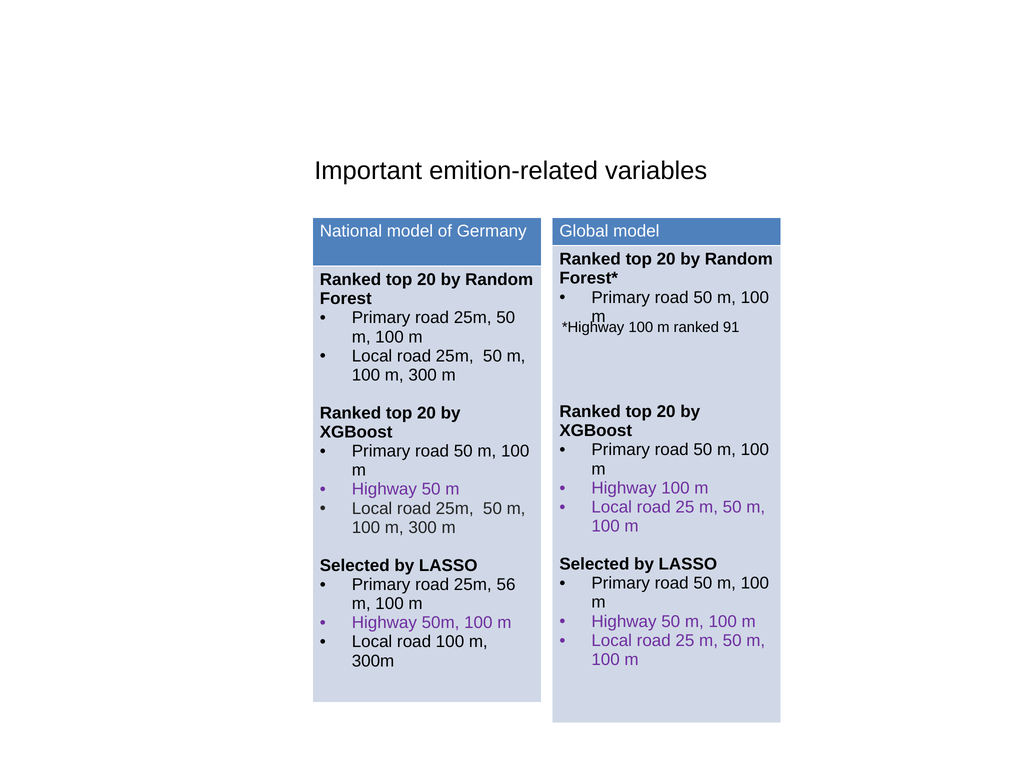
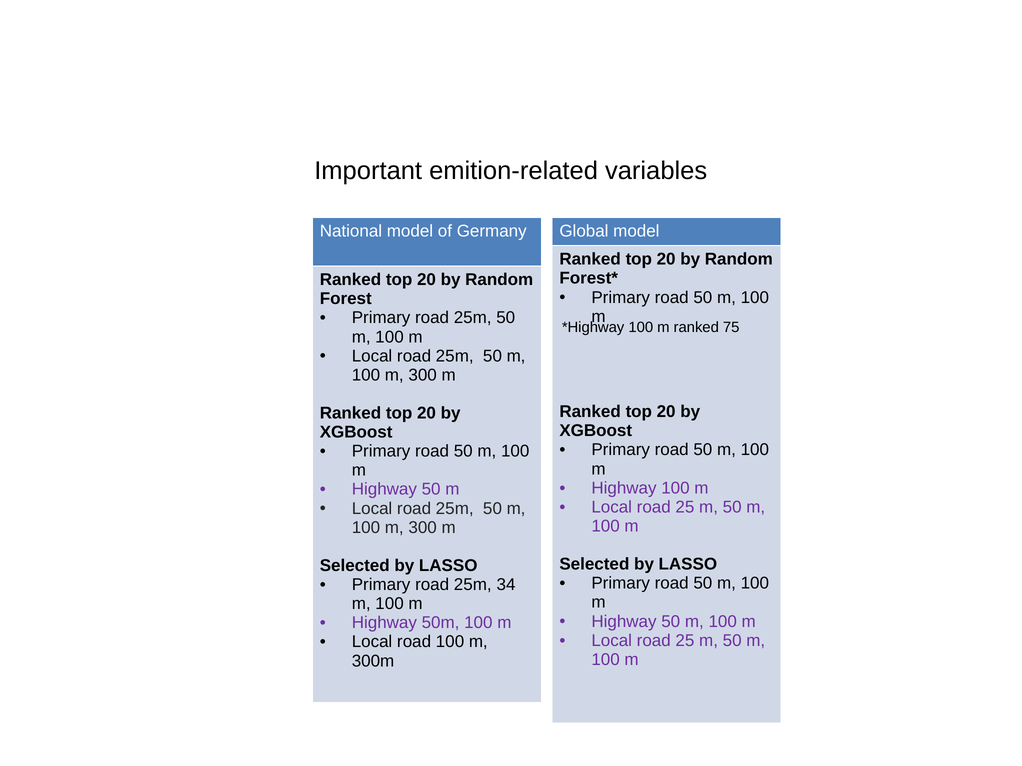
91: 91 -> 75
56: 56 -> 34
